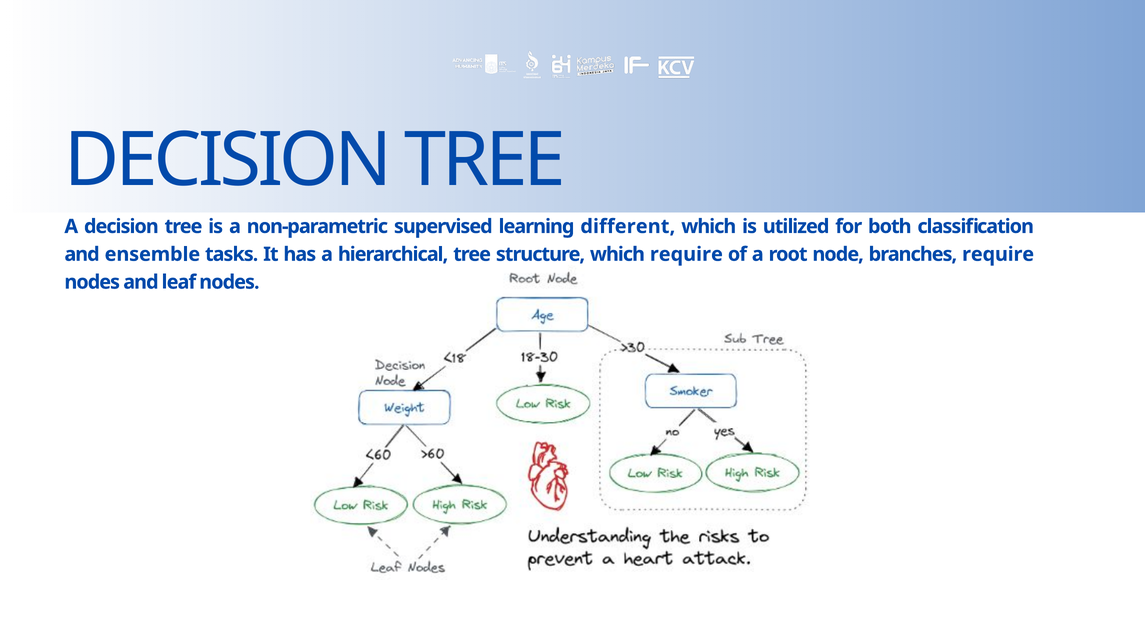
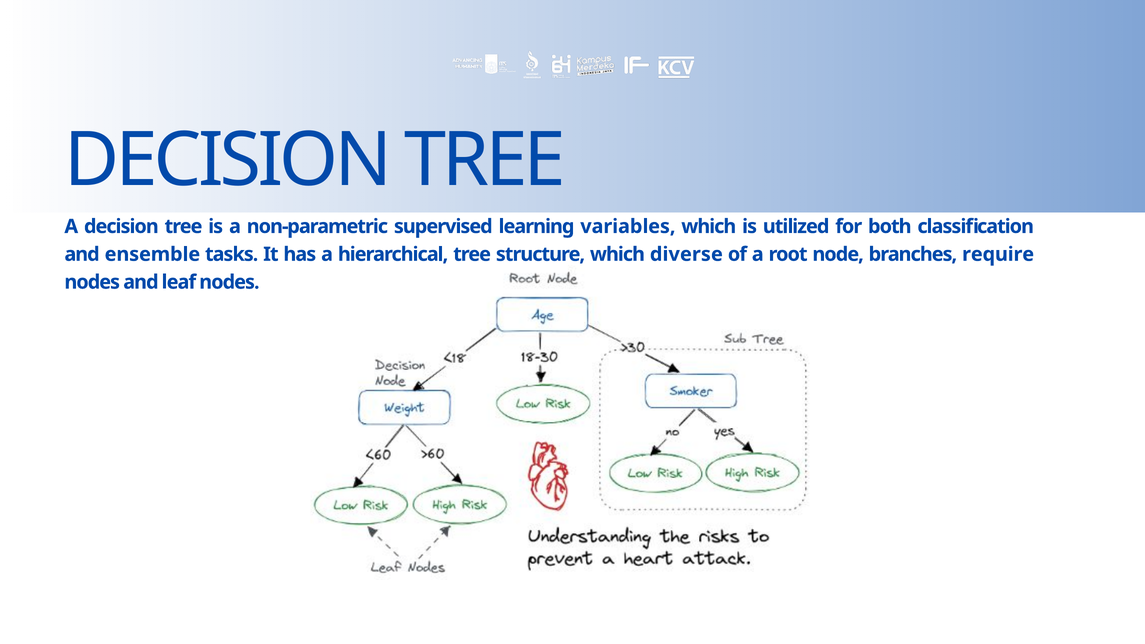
different: different -> variables
which require: require -> diverse
